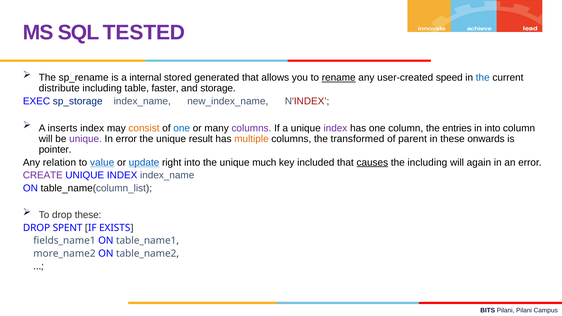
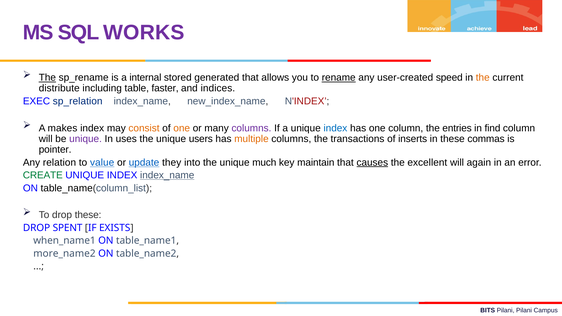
TESTED: TESTED -> WORKS
The at (47, 78) underline: none -> present
the at (483, 78) colour: blue -> orange
storage: storage -> indices
sp_storage: sp_storage -> sp_relation
inserts: inserts -> makes
one at (182, 128) colour: blue -> orange
index at (335, 128) colour: purple -> blue
in into: into -> find
In error: error -> uses
result: result -> users
transformed: transformed -> transactions
parent: parent -> inserts
onwards: onwards -> commas
right: right -> they
included: included -> maintain
the including: including -> excellent
CREATE colour: purple -> green
index_name at (167, 175) underline: none -> present
fields_name1: fields_name1 -> when_name1
